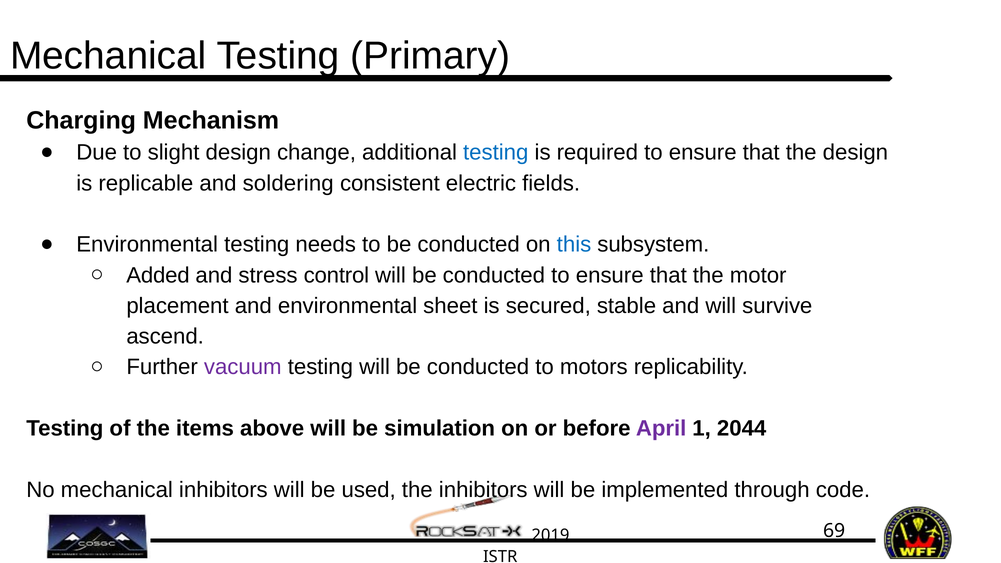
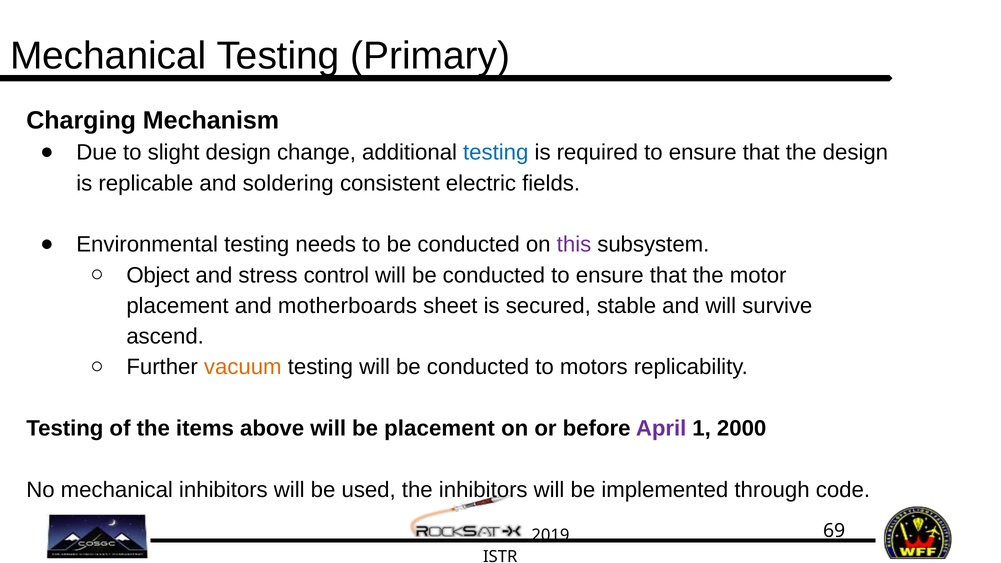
this colour: blue -> purple
Added: Added -> Object
and environmental: environmental -> motherboards
vacuum colour: purple -> orange
be simulation: simulation -> placement
2044: 2044 -> 2000
